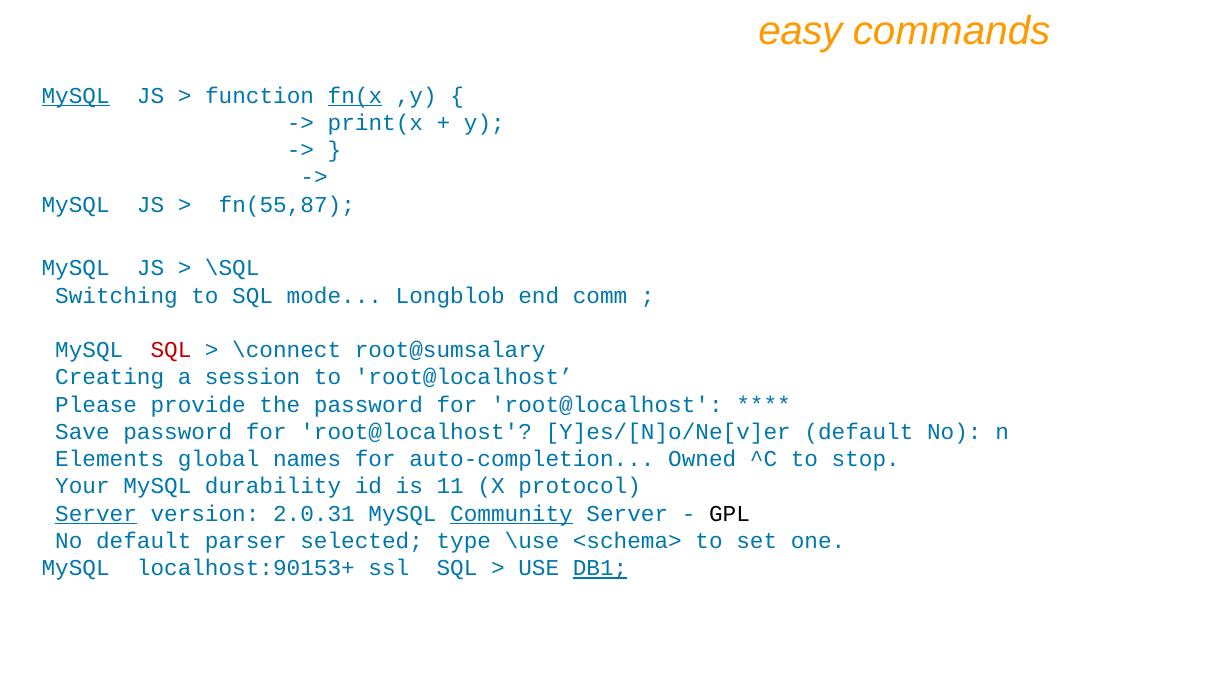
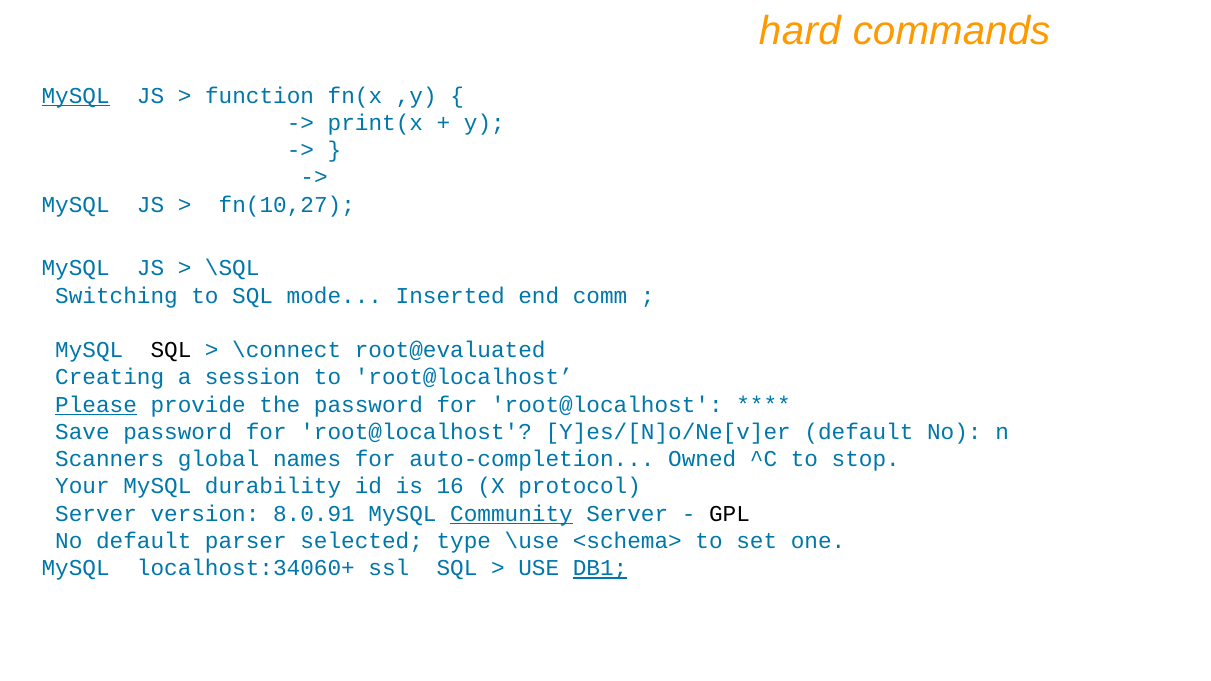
easy: easy -> hard
fn(x underline: present -> none
fn(55,87: fn(55,87 -> fn(10,27
Longblob: Longblob -> Inserted
SQL at (171, 350) colour: red -> black
root@sumsalary: root@sumsalary -> root@evaluated
Please underline: none -> present
Elements: Elements -> Scanners
11: 11 -> 16
Server at (96, 514) underline: present -> none
2.0.31: 2.0.31 -> 8.0.91
localhost:90153+: localhost:90153+ -> localhost:34060+
